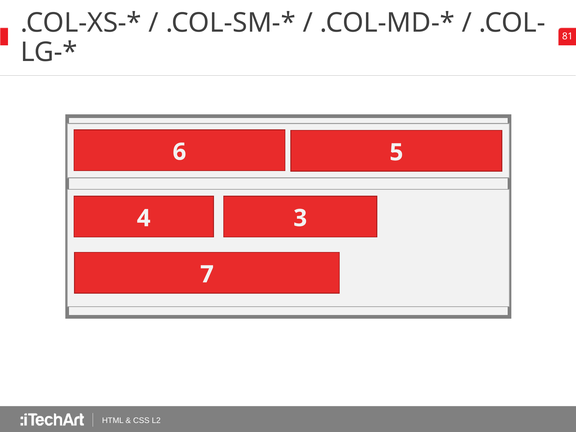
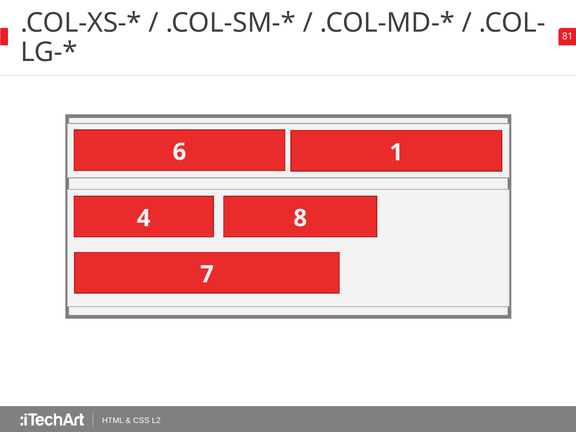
5: 5 -> 1
3: 3 -> 8
